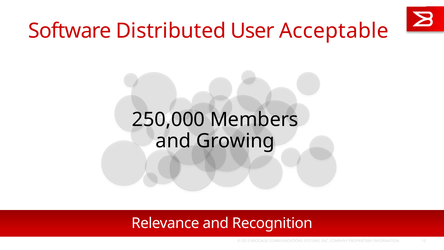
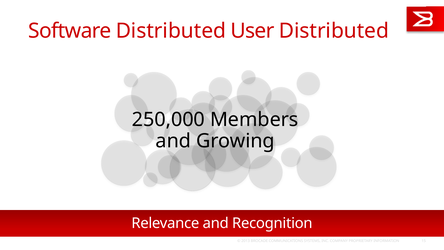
User Acceptable: Acceptable -> Distributed
